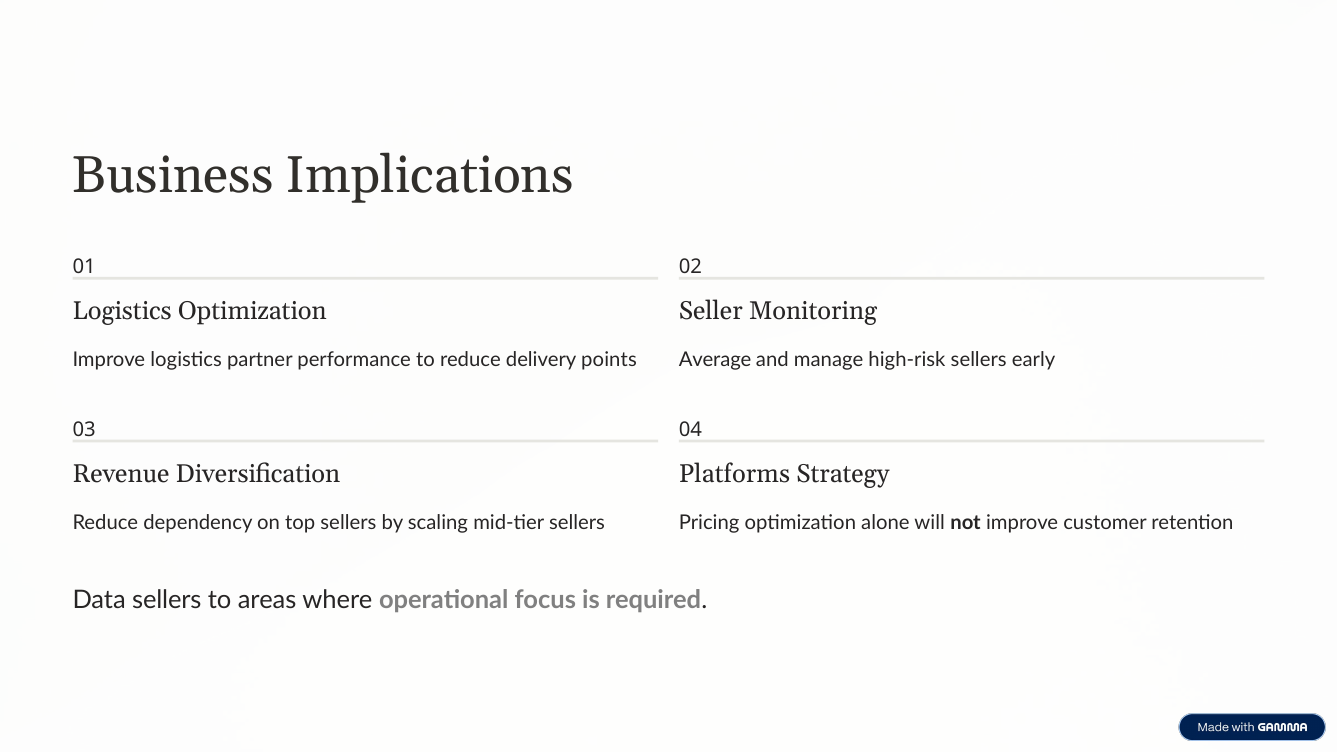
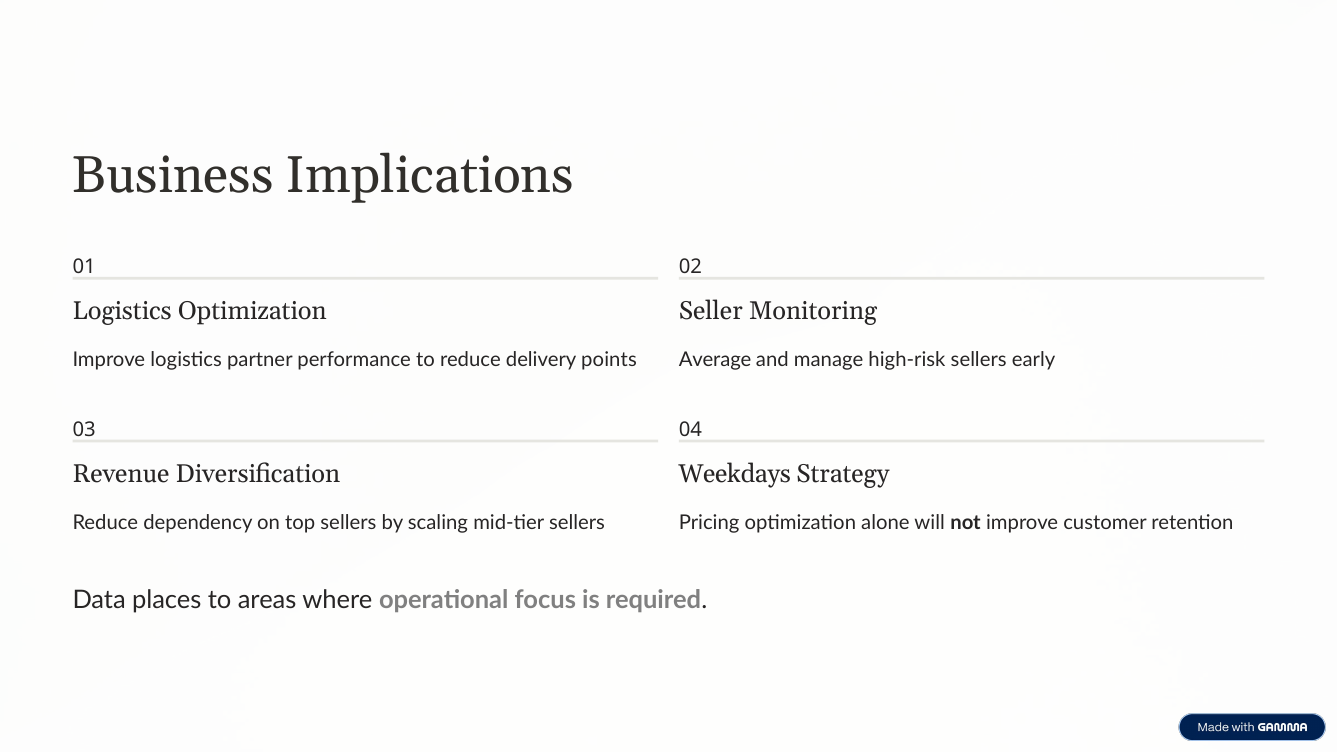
Platforms: Platforms -> Weekdays
Data sellers: sellers -> places
